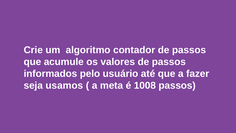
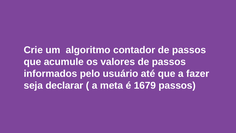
usamos: usamos -> declarar
1008: 1008 -> 1679
